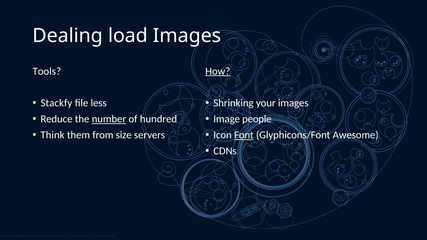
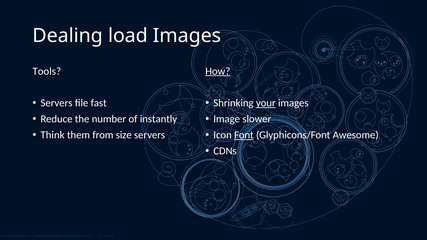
Stackfy at (56, 103): Stackfy -> Servers
less: less -> fast
your underline: none -> present
number underline: present -> none
hundred: hundred -> instantly
people: people -> slower
